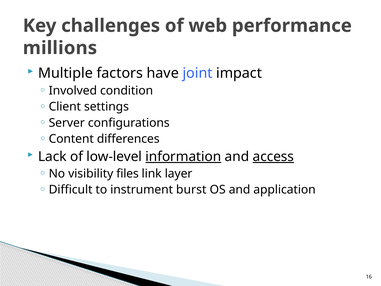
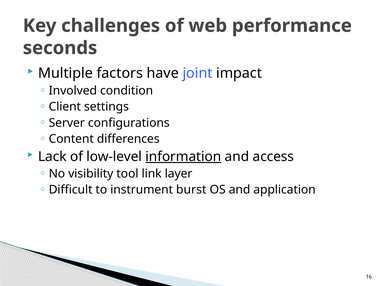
millions: millions -> seconds
access underline: present -> none
files: files -> tool
